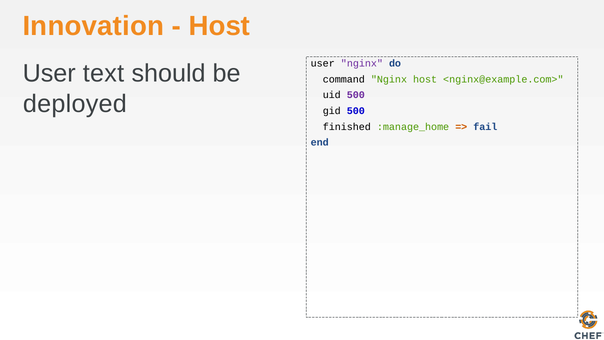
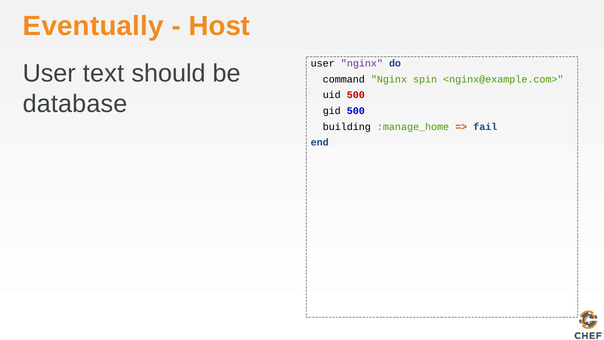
Innovation: Innovation -> Eventually
Nginx host: host -> spin
500 at (356, 95) colour: purple -> red
deployed: deployed -> database
finished: finished -> building
